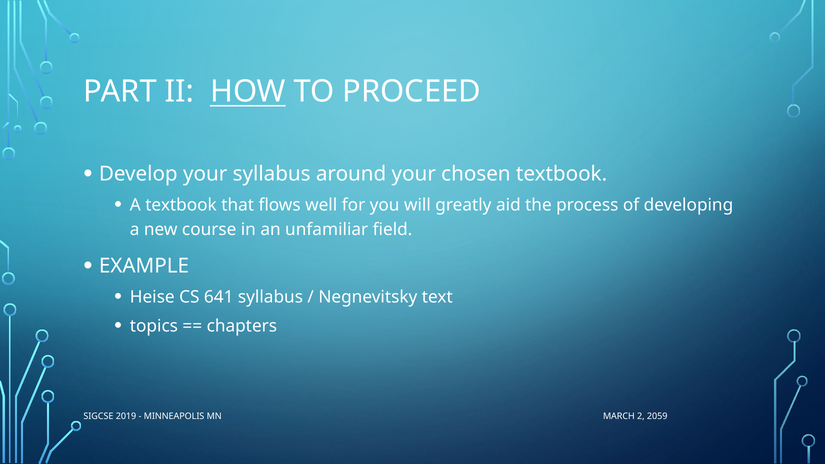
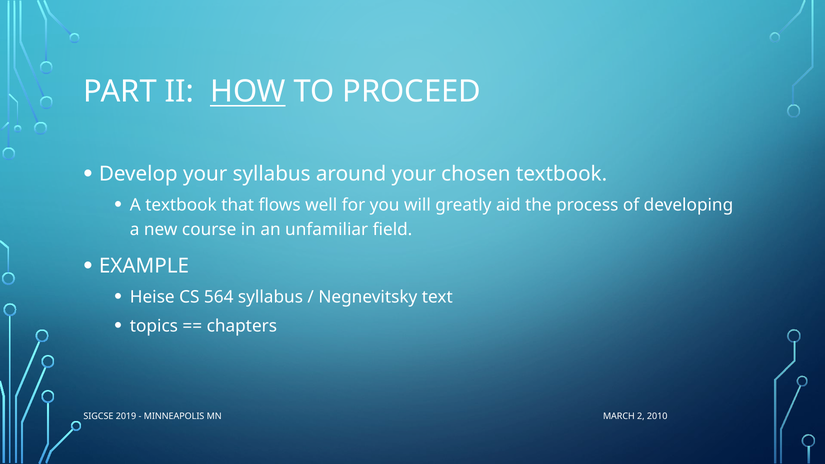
641: 641 -> 564
2059: 2059 -> 2010
